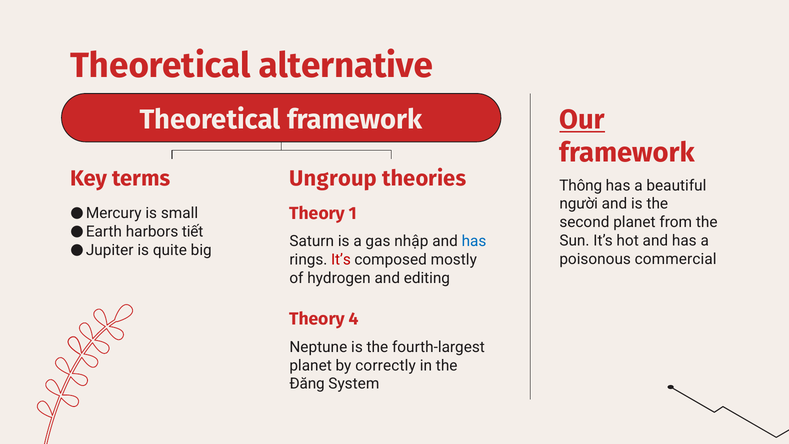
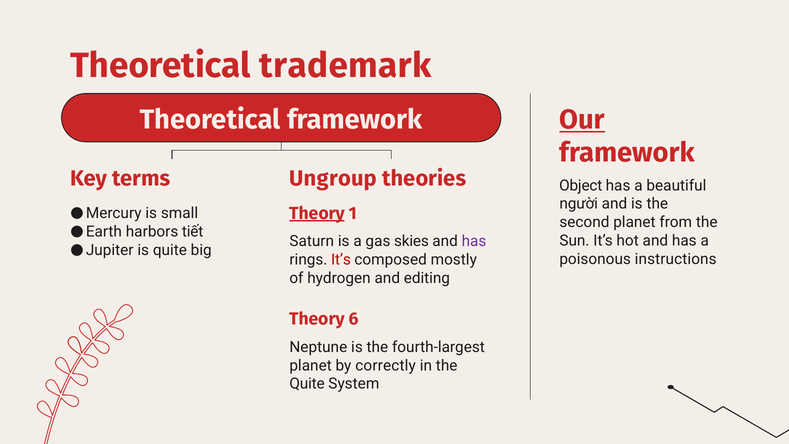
alternative: alternative -> trademark
Thông: Thông -> Object
Theory at (317, 213) underline: none -> present
nhập: nhập -> skies
has at (474, 241) colour: blue -> purple
commercial: commercial -> instructions
4: 4 -> 6
Đăng at (307, 384): Đăng -> Quite
